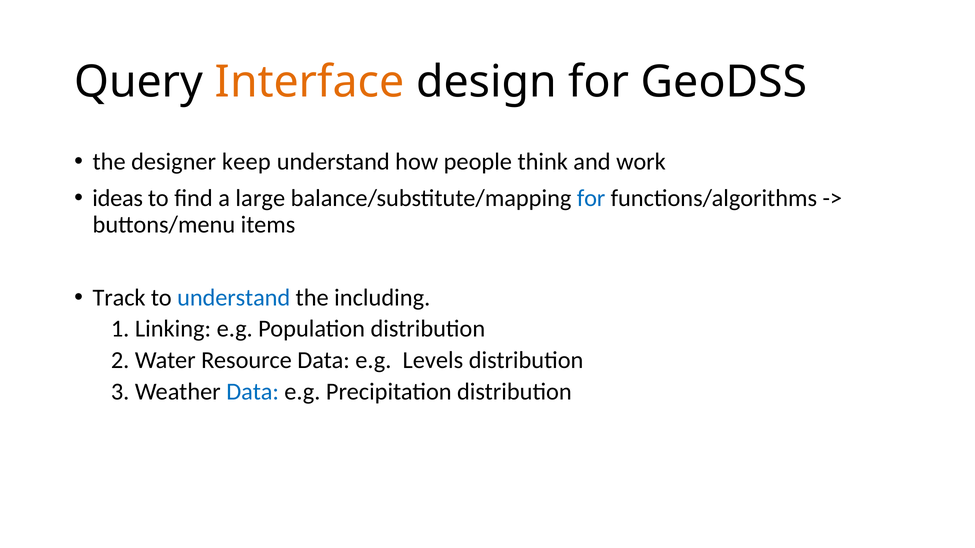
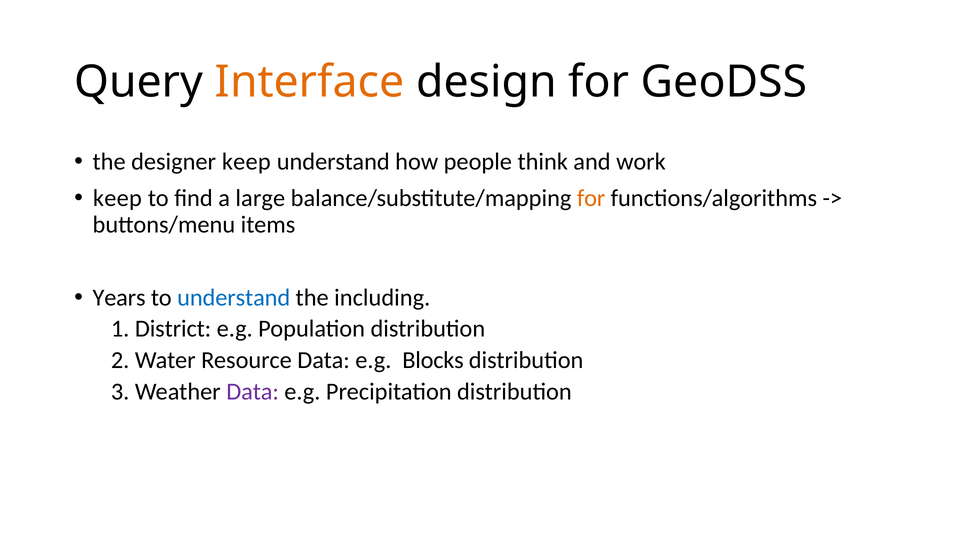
ideas at (118, 198): ideas -> keep
for at (591, 198) colour: blue -> orange
Track: Track -> Years
Linking: Linking -> District
Levels: Levels -> Blocks
Data at (253, 392) colour: blue -> purple
